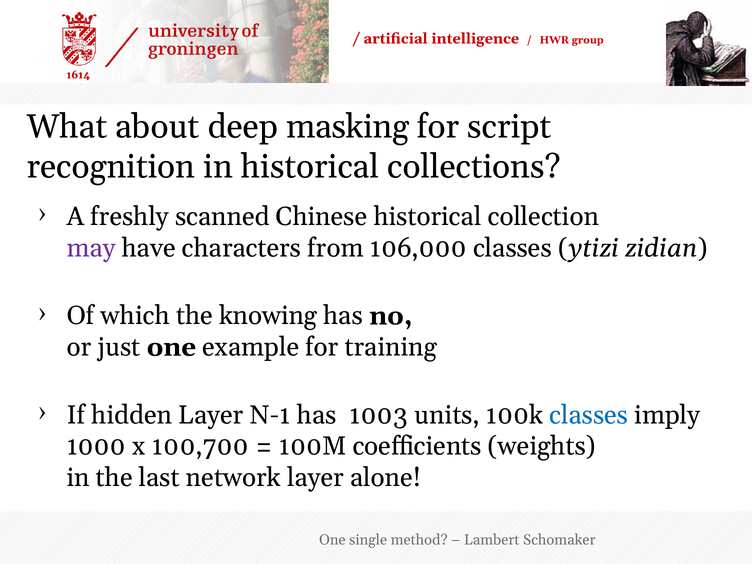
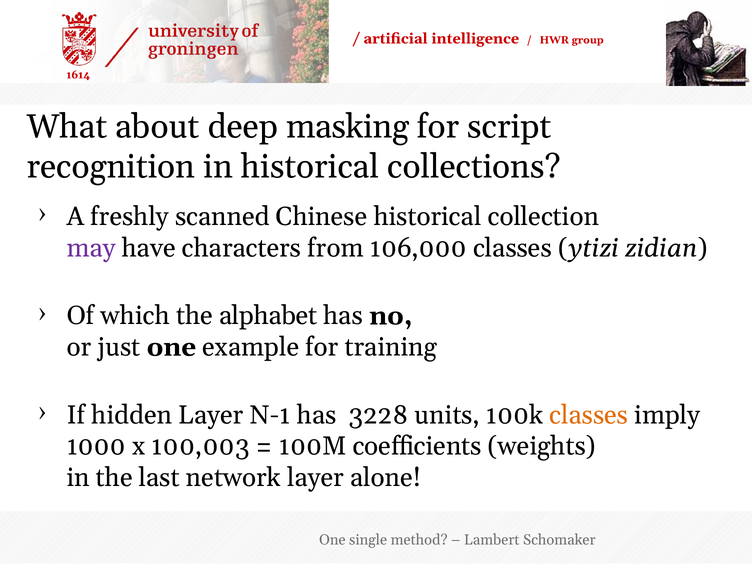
knowing: knowing -> alphabet
1003: 1003 -> 3228
classes at (589, 415) colour: blue -> orange
100,700: 100,700 -> 100,003
